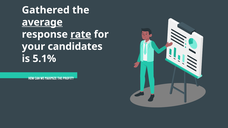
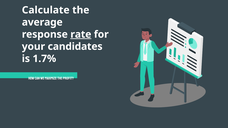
Gathered: Gathered -> Calculate
average underline: present -> none
5.1%: 5.1% -> 1.7%
